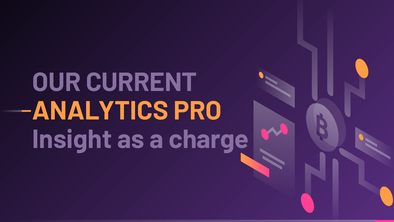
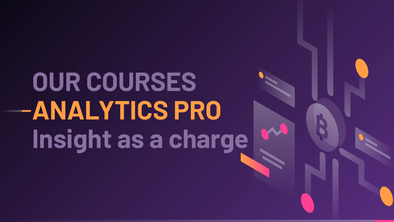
CURRENT: CURRENT -> COURSES
